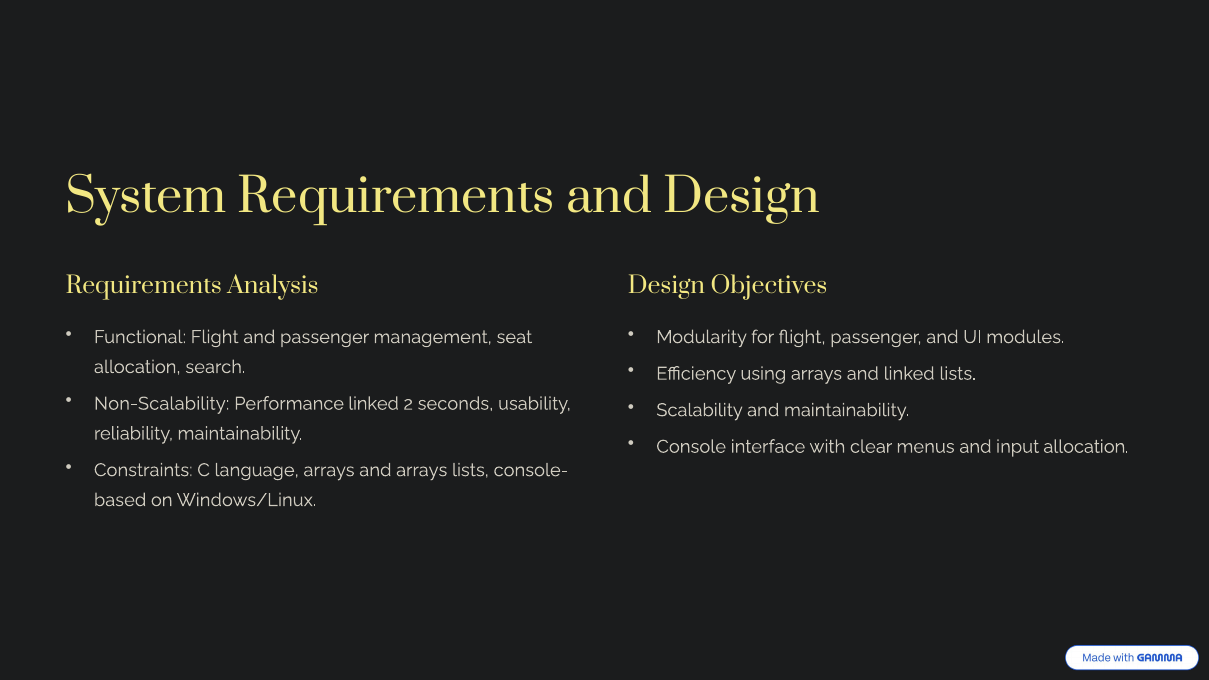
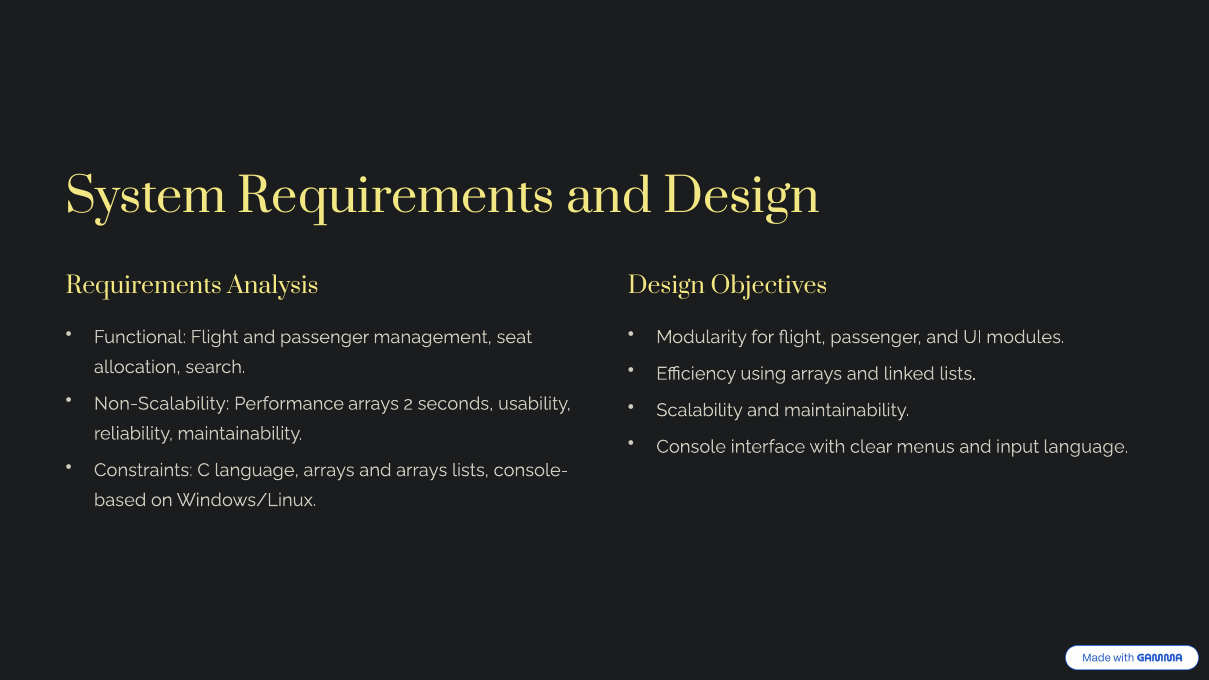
Performance linked: linked -> arrays
input allocation: allocation -> language
